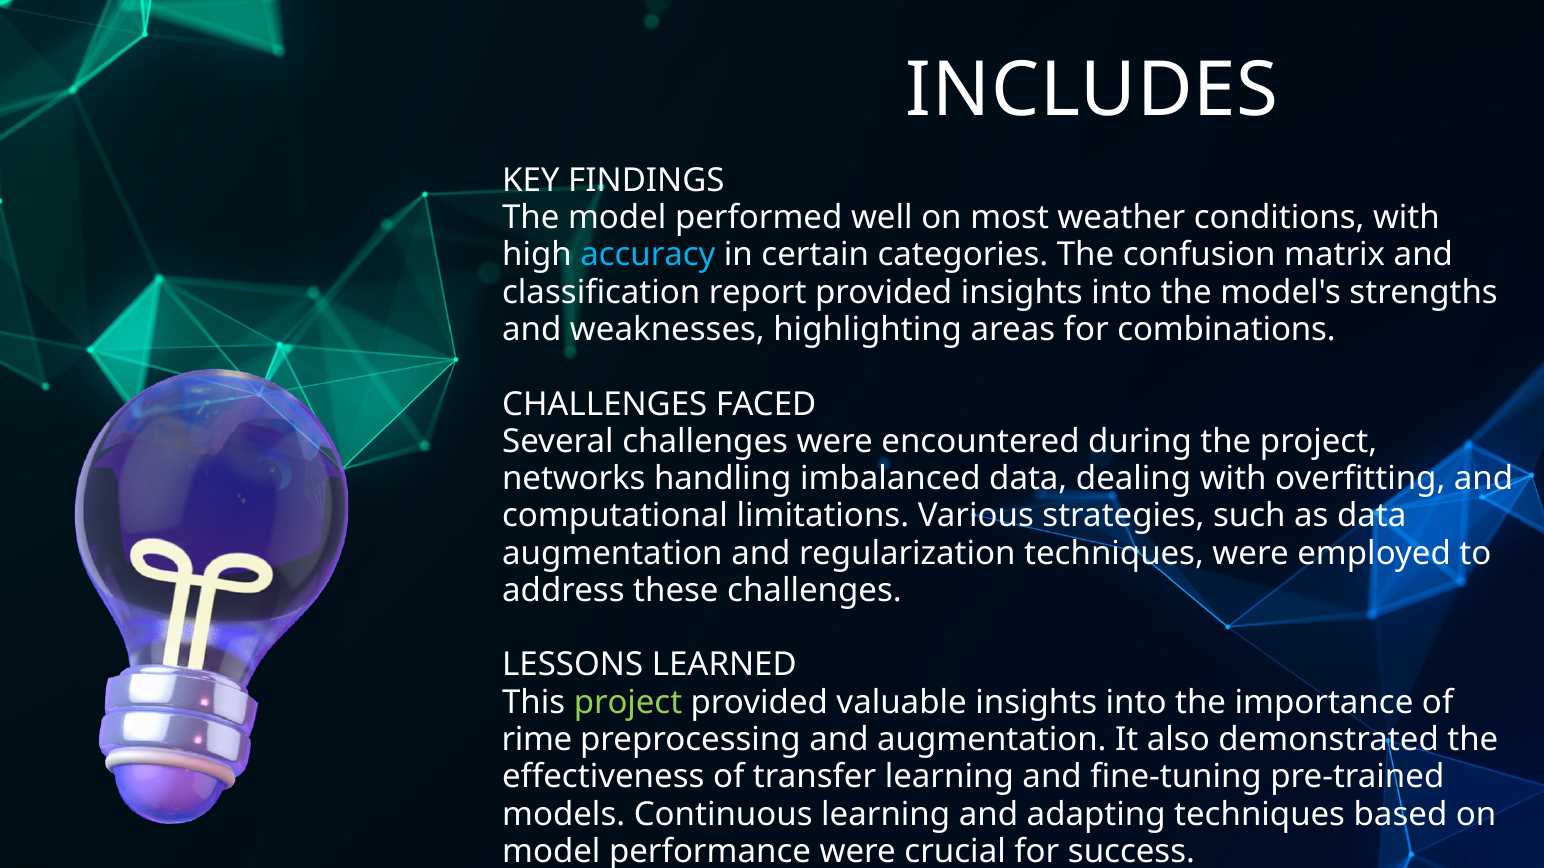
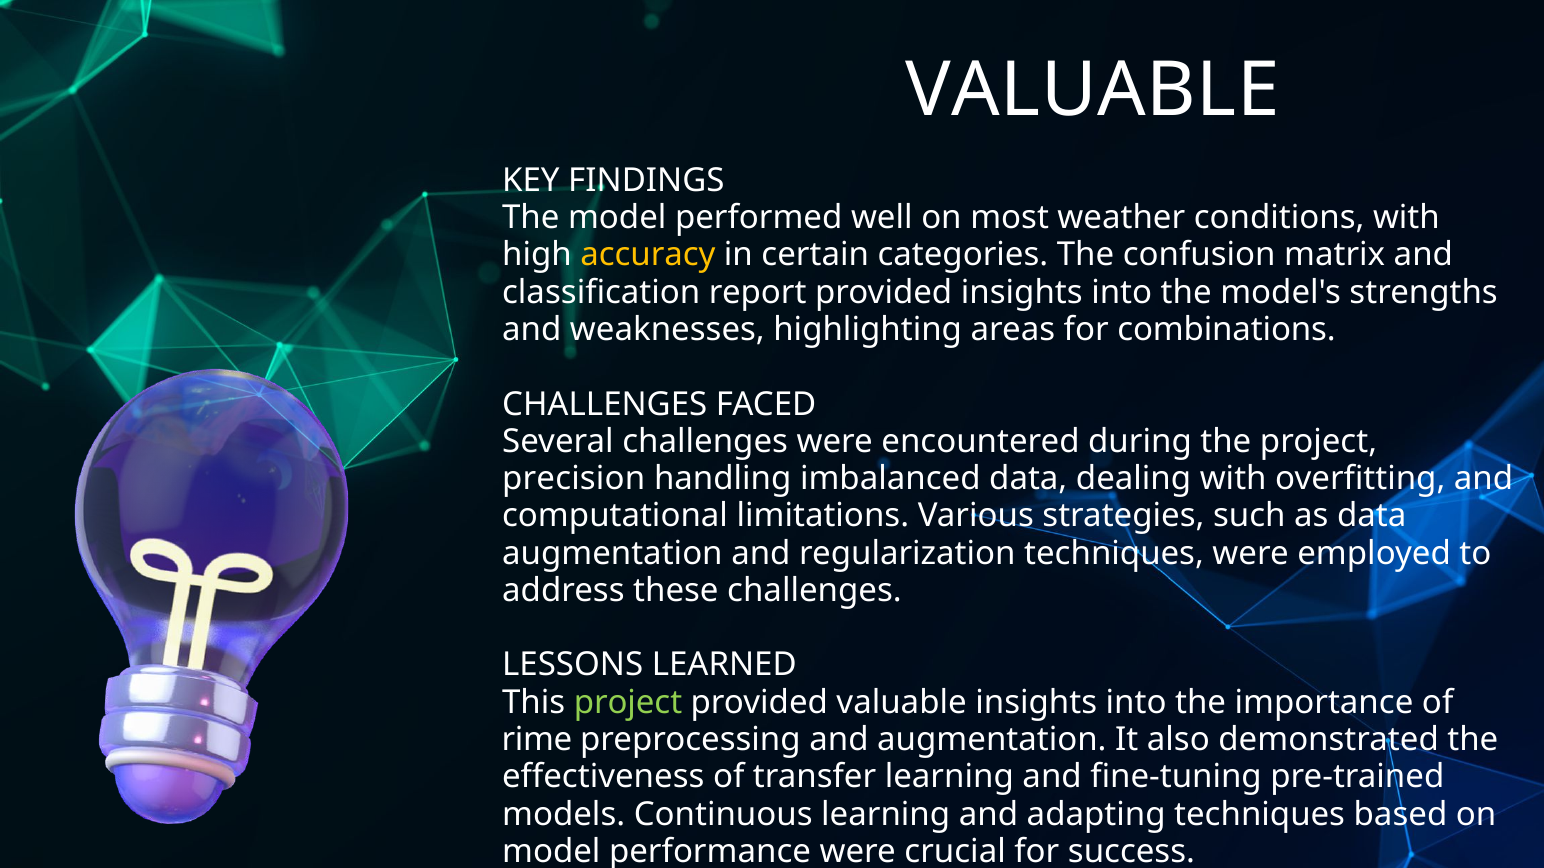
INCLUDES at (1092, 90): INCLUDES -> VALUABLE
accuracy colour: light blue -> yellow
networks: networks -> precision
